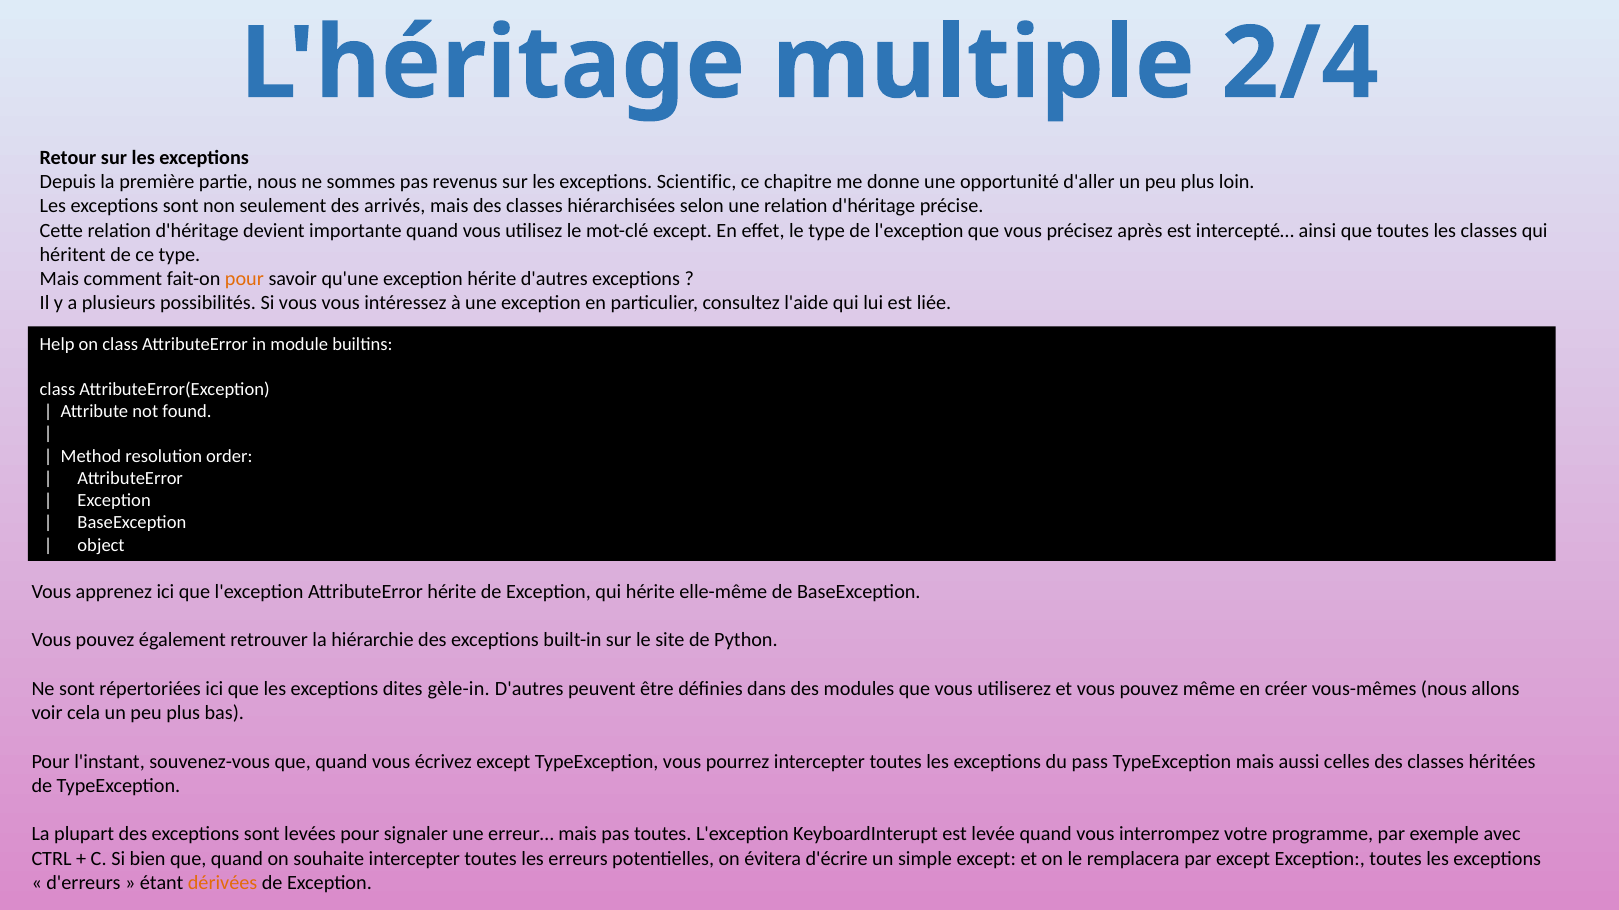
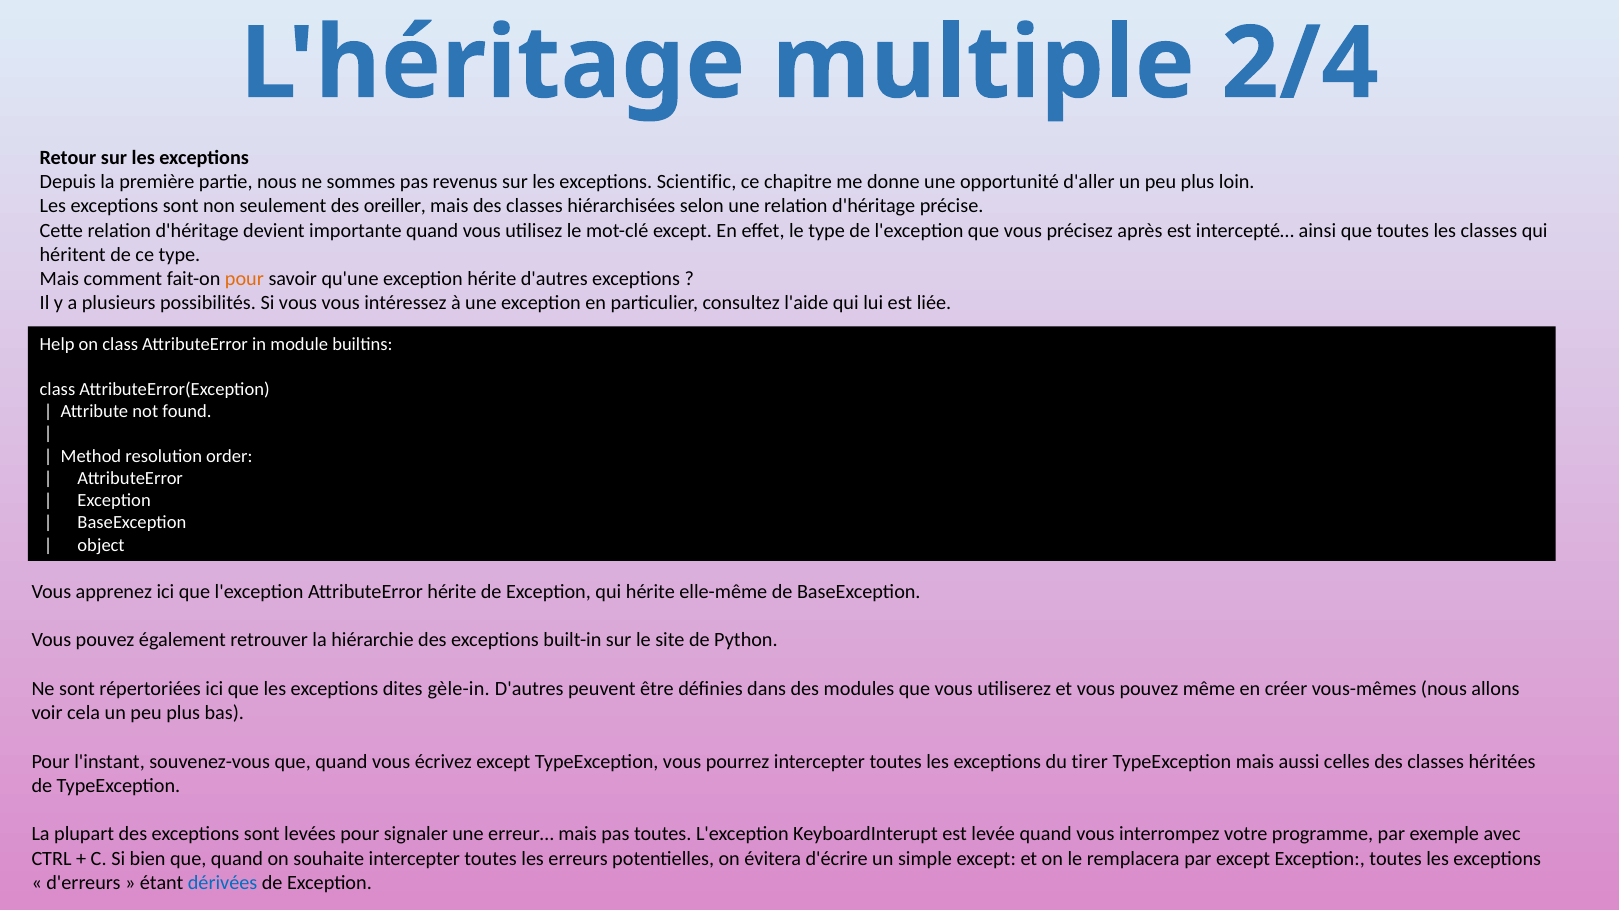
arrivés: arrivés -> oreiller
pass: pass -> tirer
dérivées colour: orange -> blue
